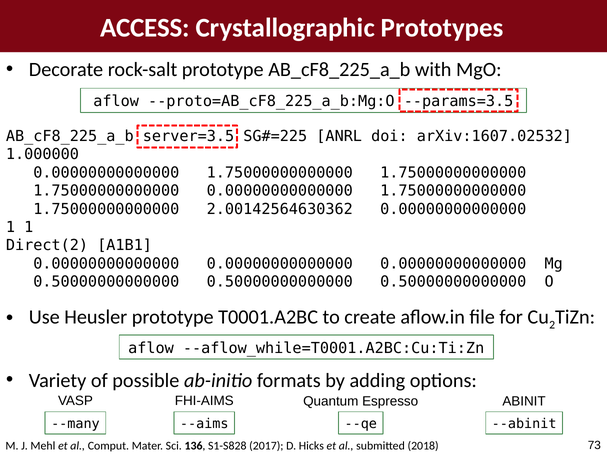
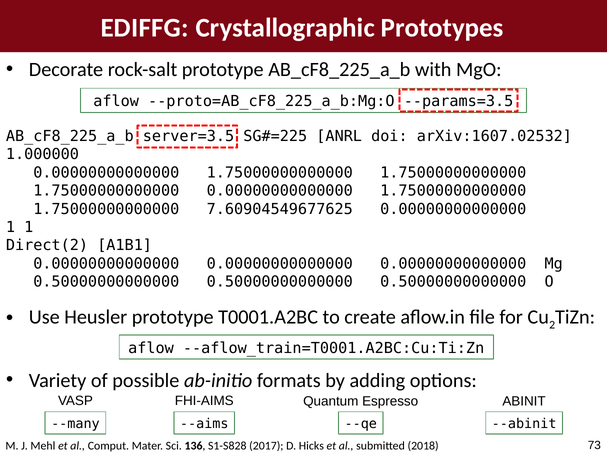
ACCESS: ACCESS -> EDIFFG
2.00142564630362: 2.00142564630362 -> 7.60904549677625
--aflow_while=T0001.A2BC:Cu:Ti:Zn: --aflow_while=T0001.A2BC:Cu:Ti:Zn -> --aflow_train=T0001.A2BC:Cu:Ti:Zn
